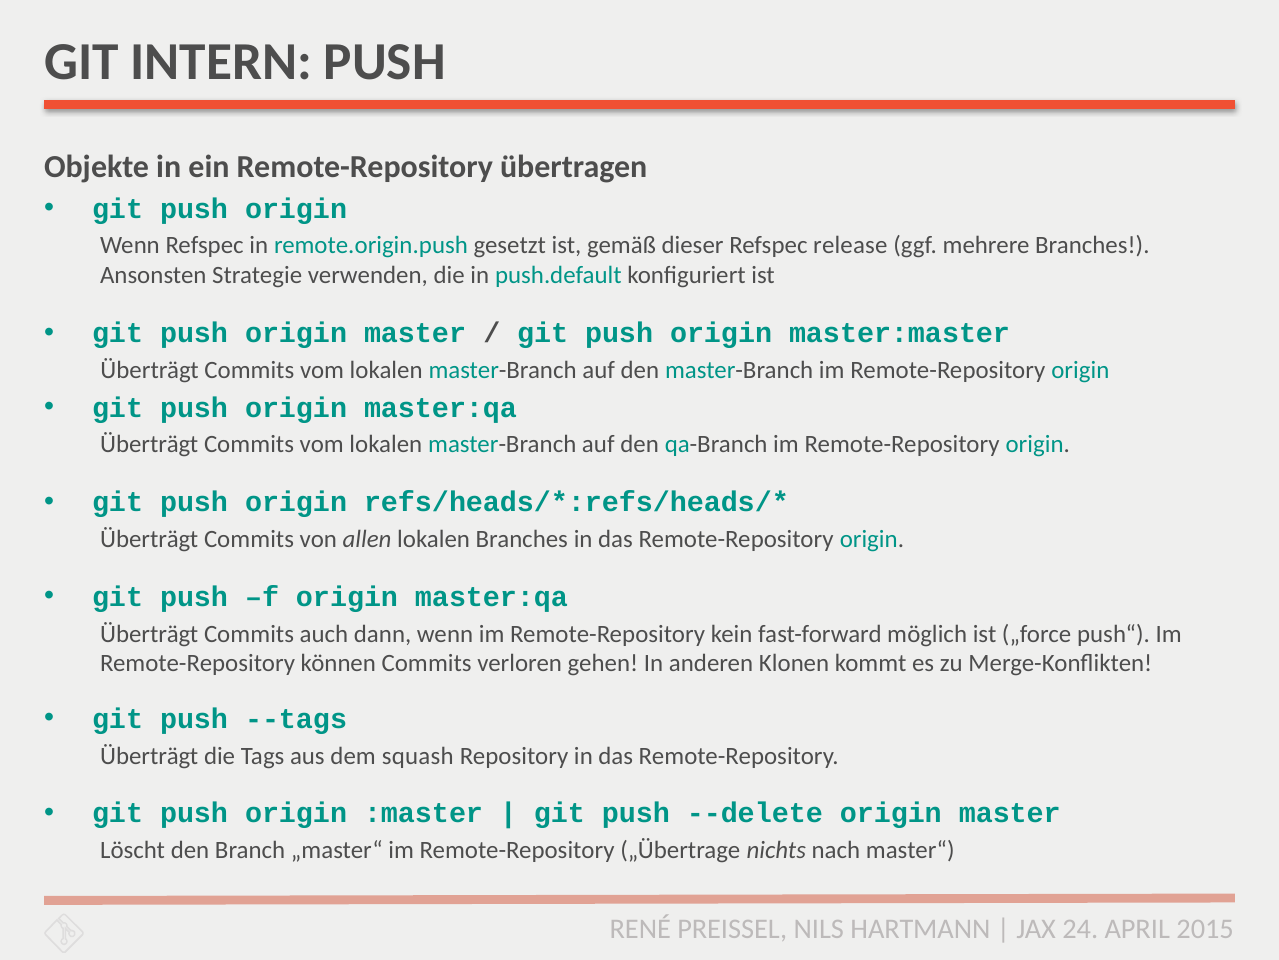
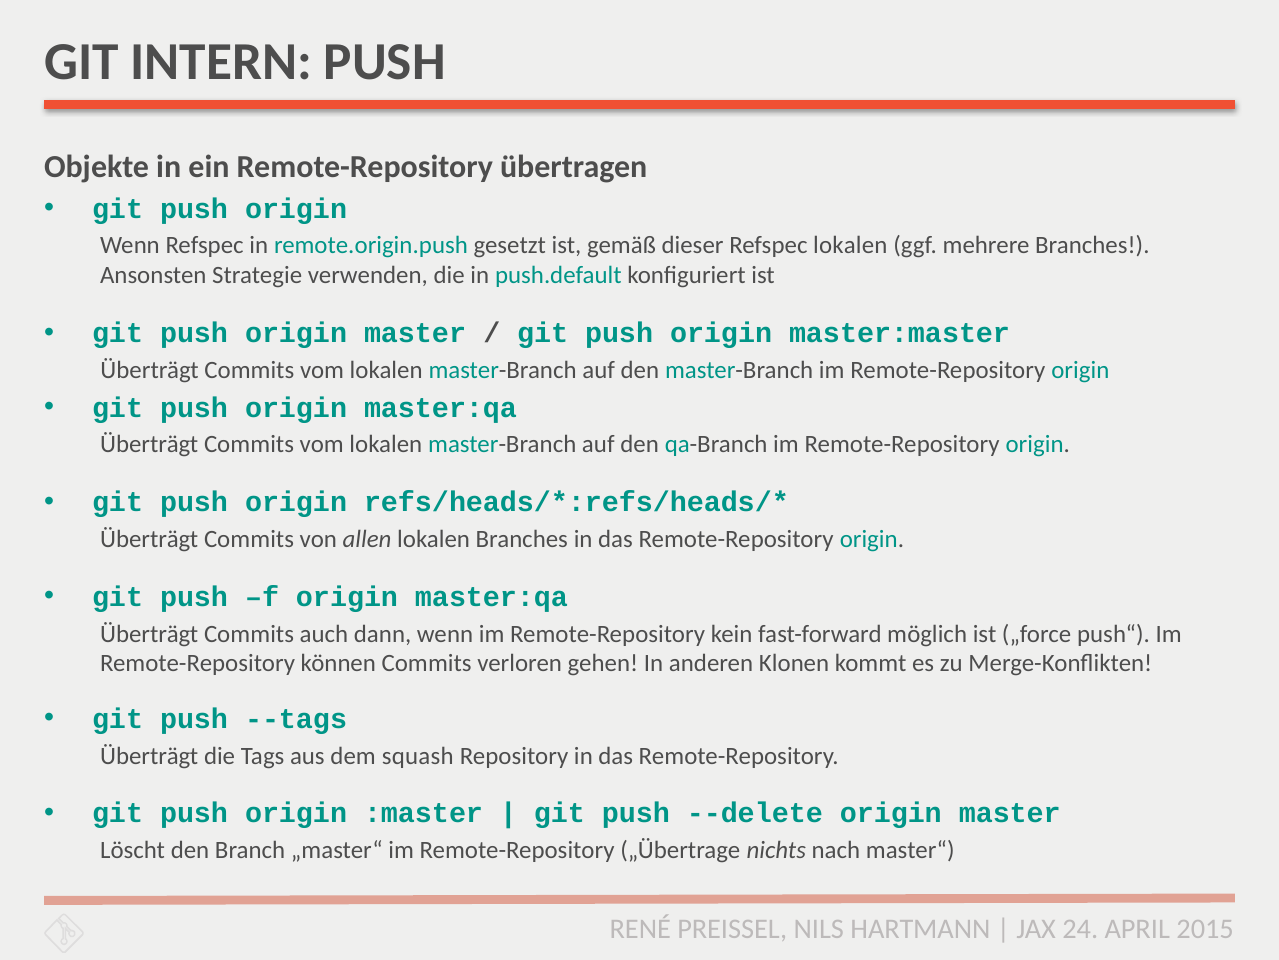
Refspec release: release -> lokalen
